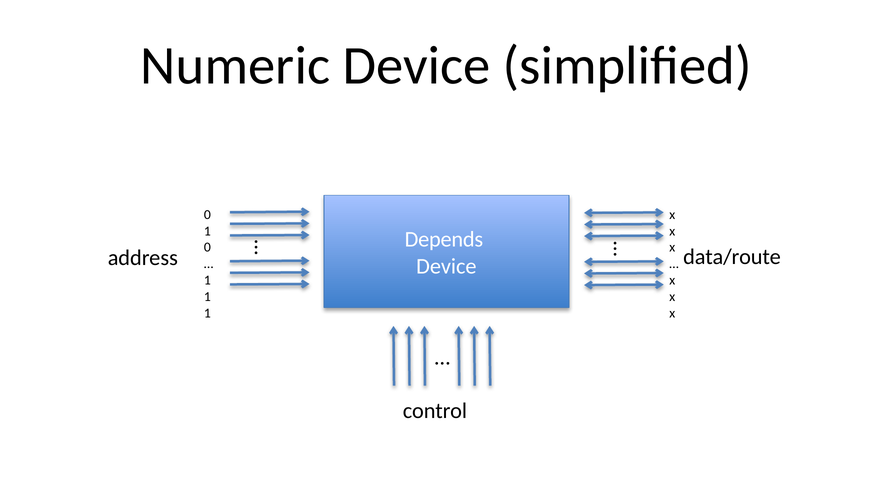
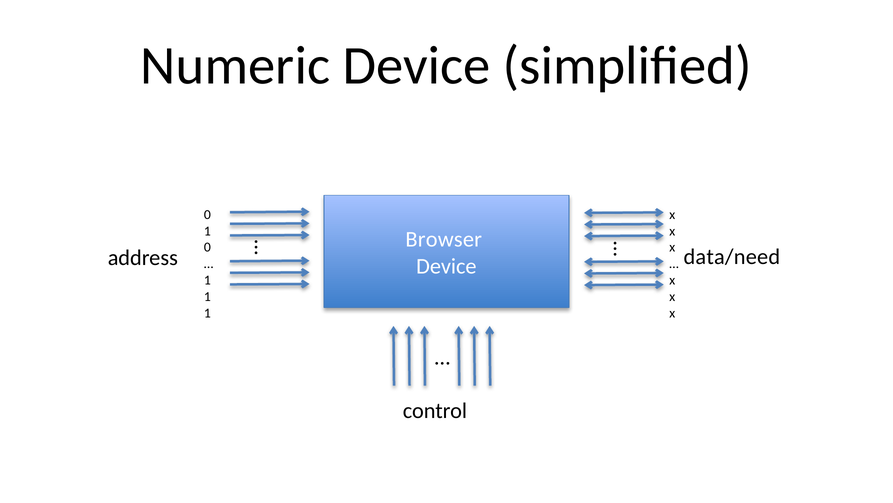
Depends: Depends -> Browser
data/route: data/route -> data/need
